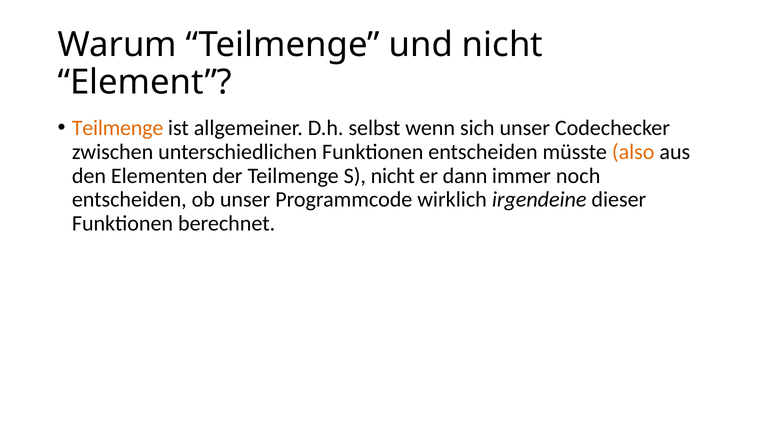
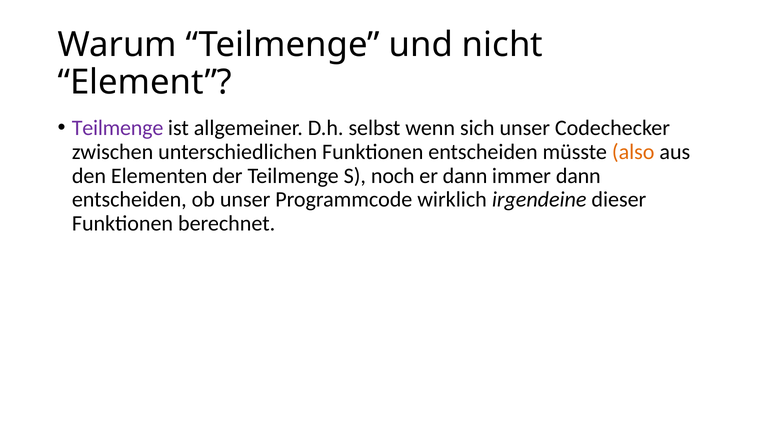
Teilmenge at (118, 128) colour: orange -> purple
S nicht: nicht -> noch
immer noch: noch -> dann
